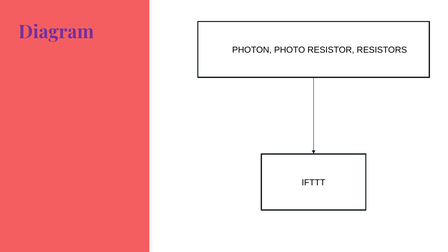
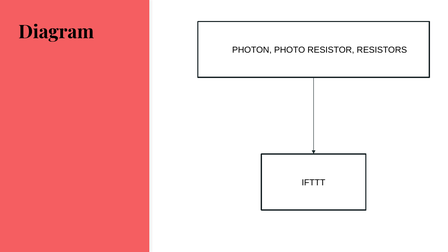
Diagram colour: purple -> black
